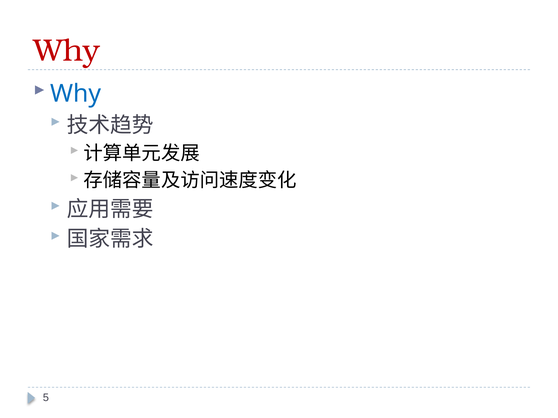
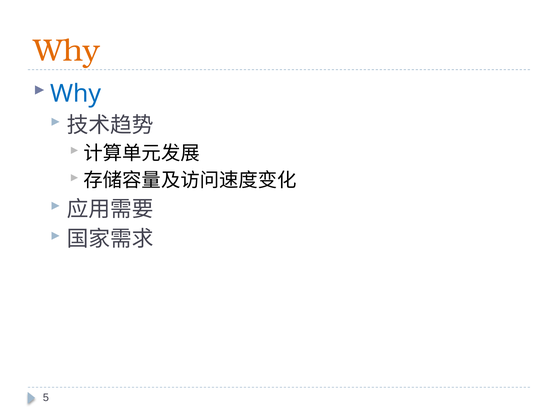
Why at (67, 51) colour: red -> orange
